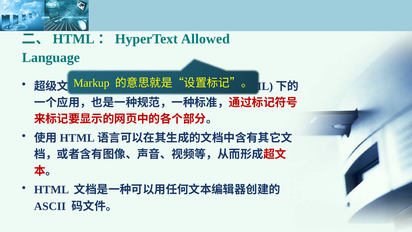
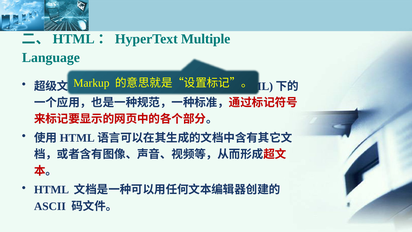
Allowed: Allowed -> Multiple
